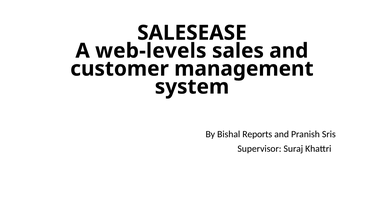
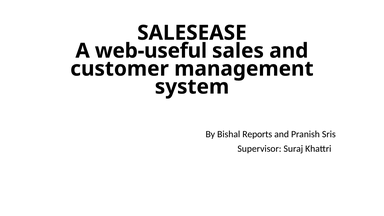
web-levels: web-levels -> web-useful
